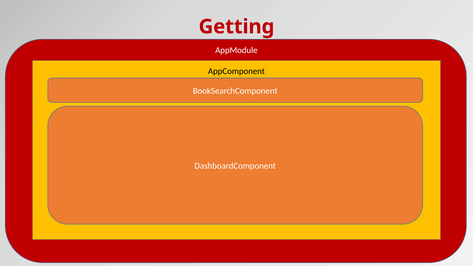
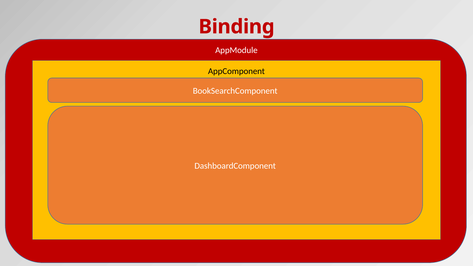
Getting: Getting -> Binding
